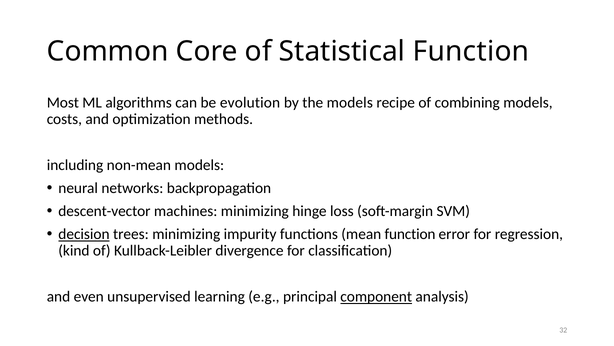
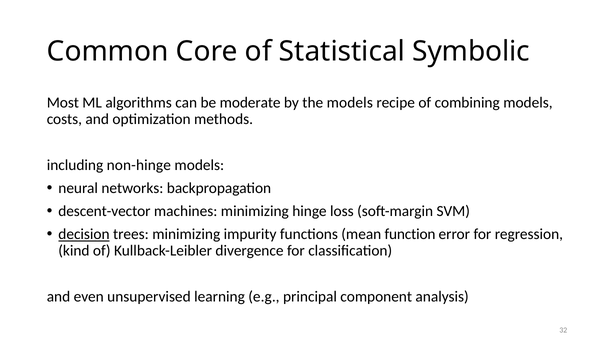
Statistical Function: Function -> Symbolic
evolution: evolution -> moderate
non-mean: non-mean -> non-hinge
component underline: present -> none
